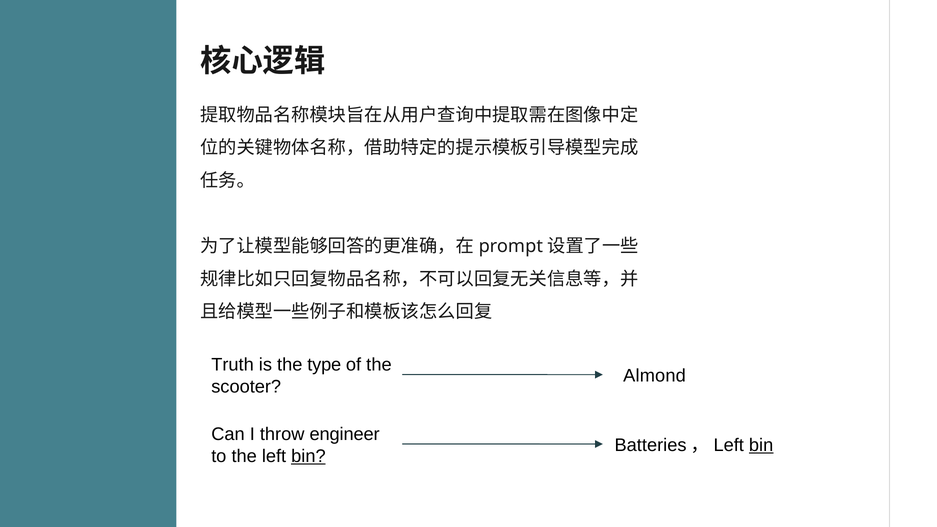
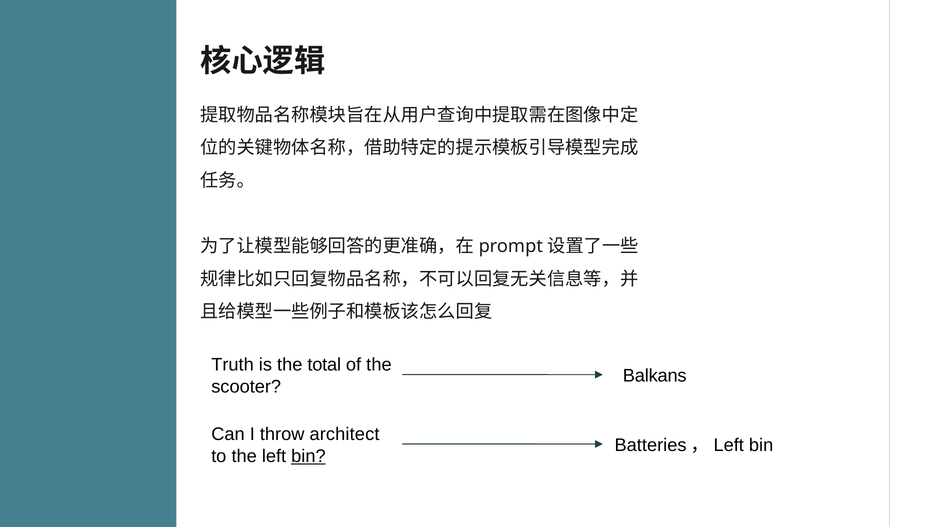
type: type -> total
Almond: Almond -> Balkans
engineer: engineer -> architect
bin at (761, 445) underline: present -> none
